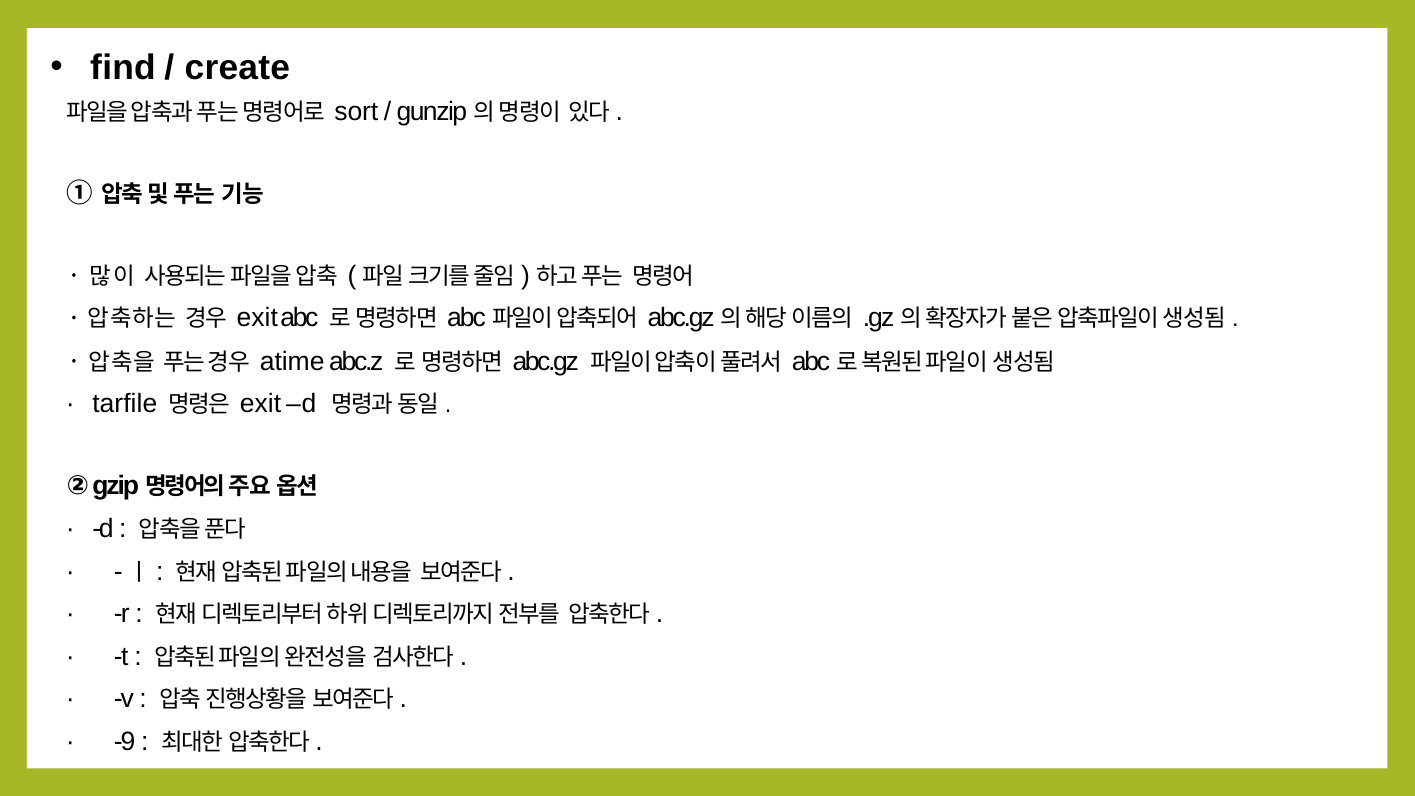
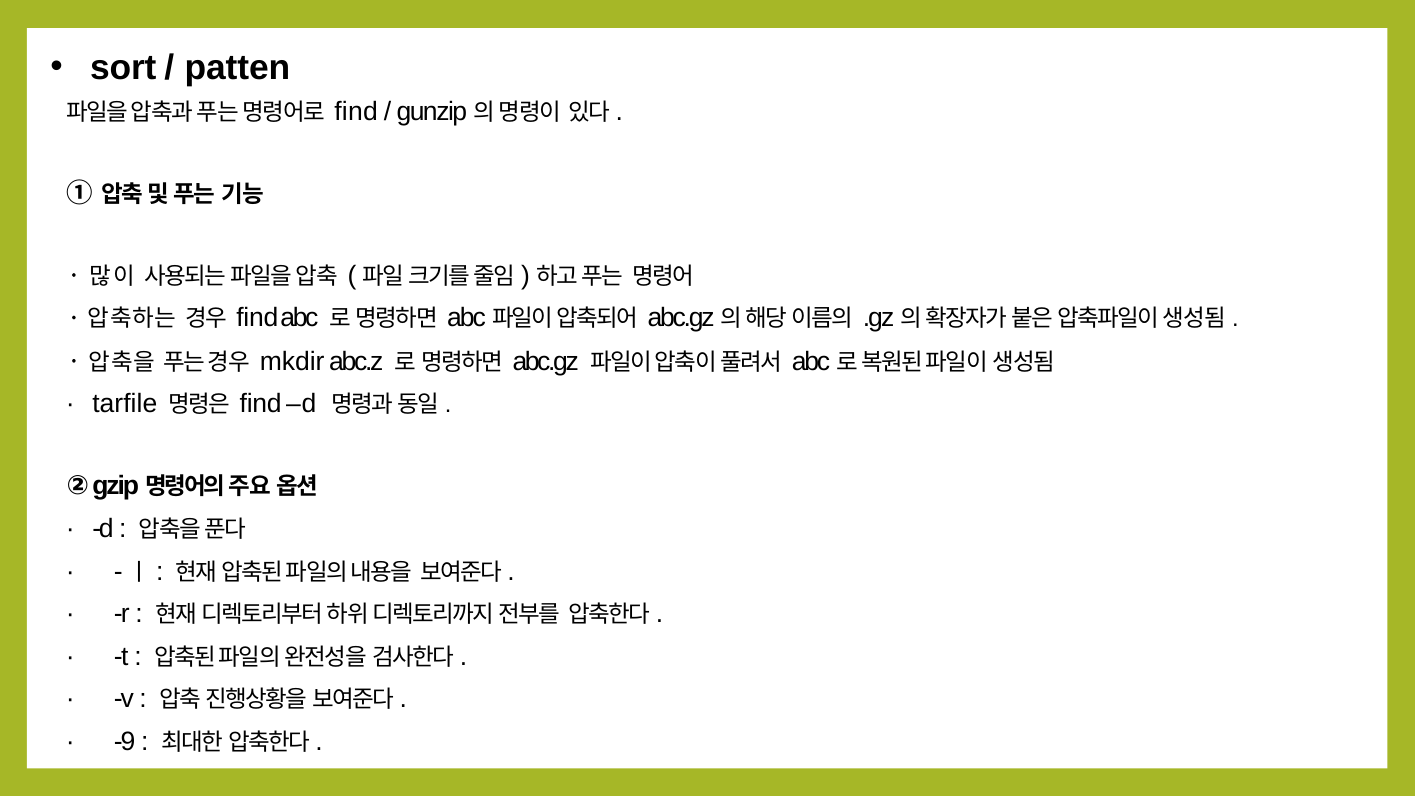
find: find -> sort
create: create -> patten
sort at (356, 112): sort -> find
exit at (257, 318): exit -> find
atime: atime -> mkdir
exit at (261, 404): exit -> find
